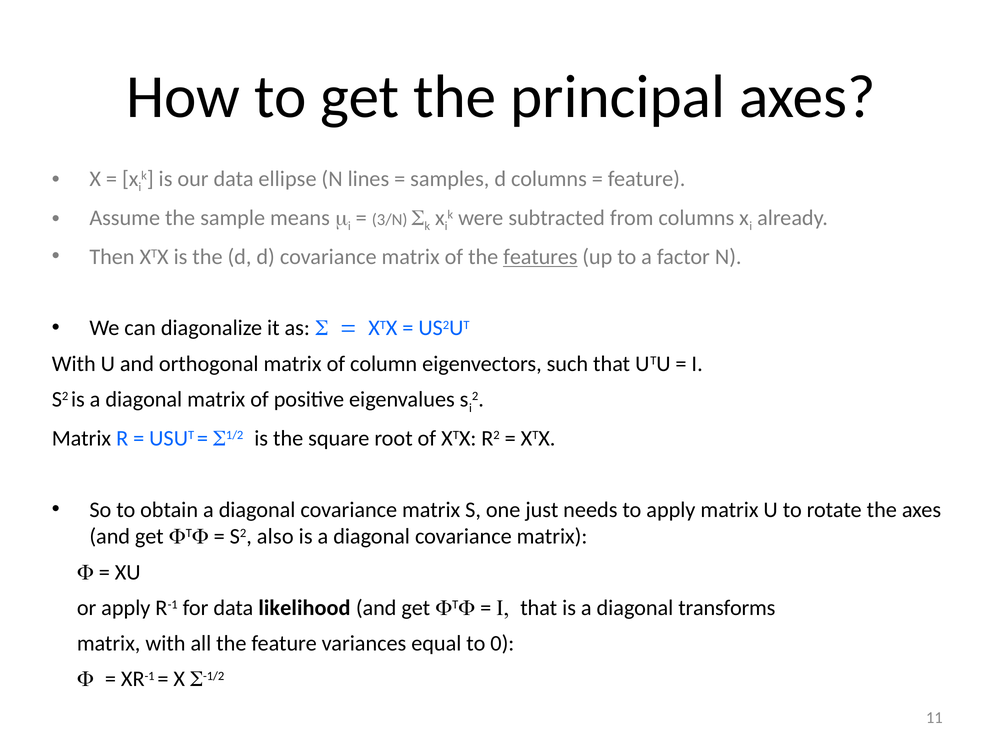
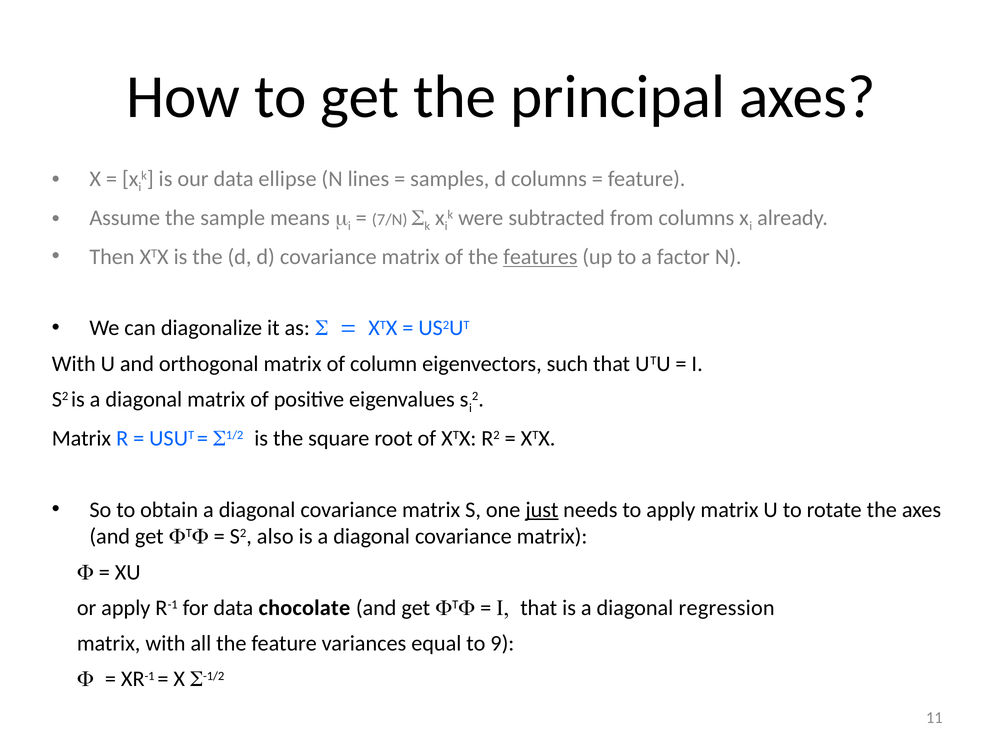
3/N: 3/N -> 7/N
just underline: none -> present
likelihood: likelihood -> chocolate
transforms: transforms -> regression
0: 0 -> 9
